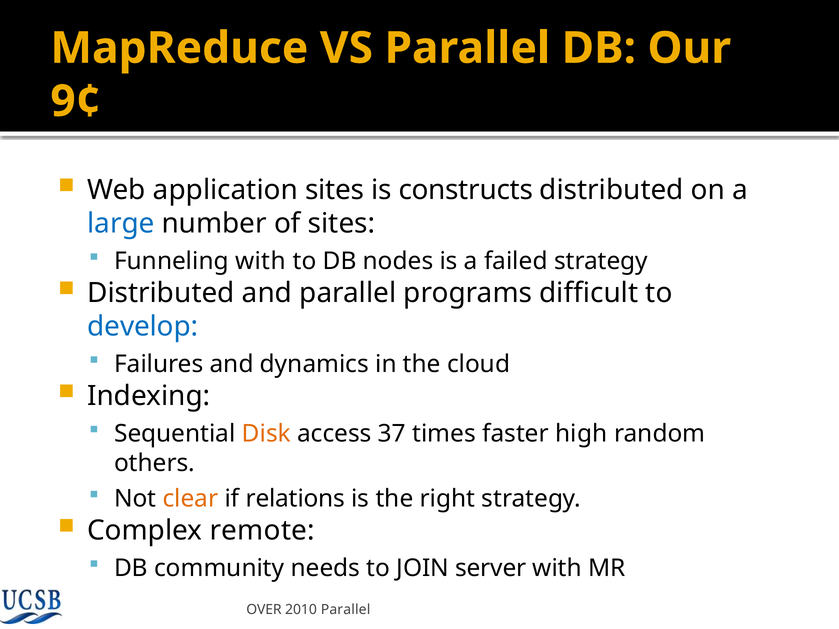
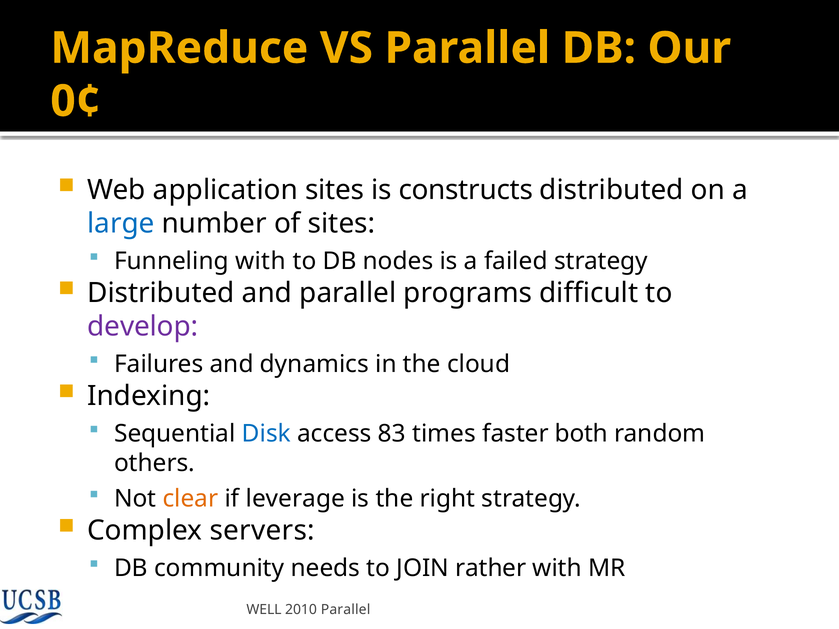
9¢: 9¢ -> 0¢
develop colour: blue -> purple
Disk colour: orange -> blue
37: 37 -> 83
high: high -> both
relations: relations -> leverage
remote: remote -> servers
server: server -> rather
OVER: OVER -> WELL
